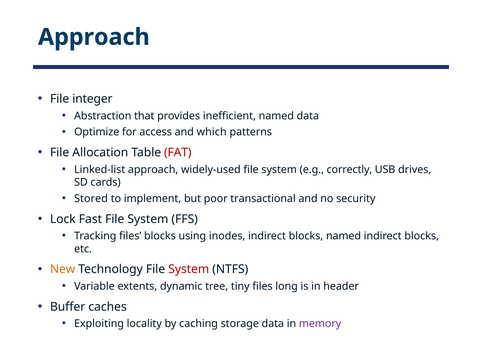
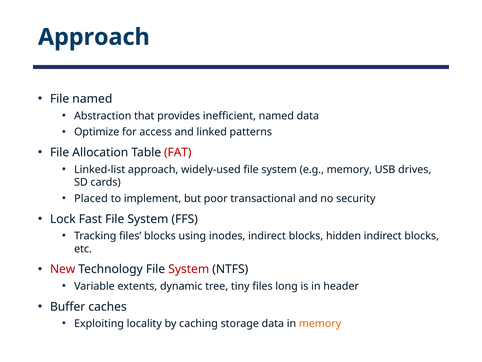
File integer: integer -> named
which: which -> linked
e.g correctly: correctly -> memory
Stored: Stored -> Placed
blocks named: named -> hidden
New colour: orange -> red
memory at (320, 323) colour: purple -> orange
